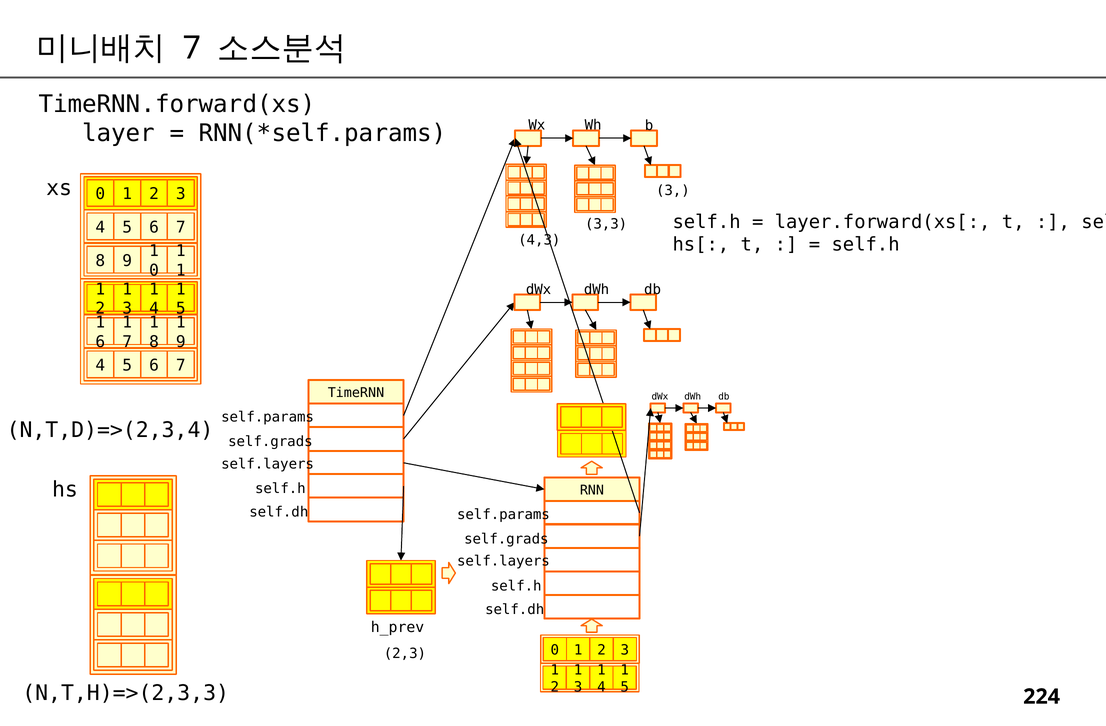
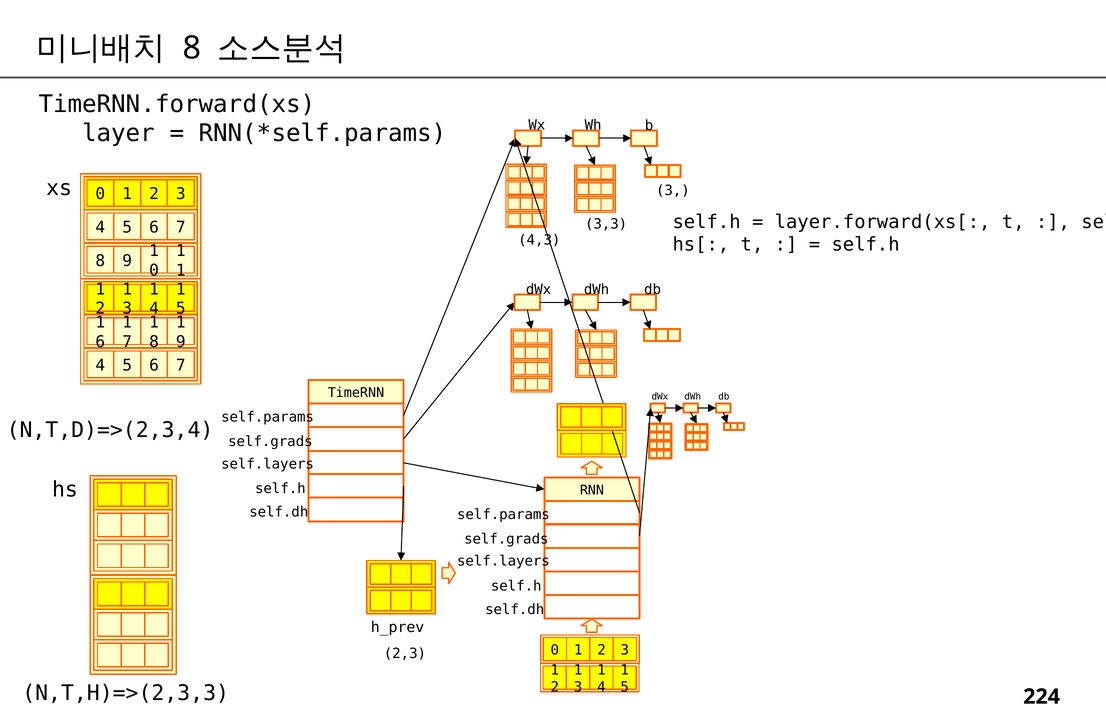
7 at (192, 48): 7 -> 8
